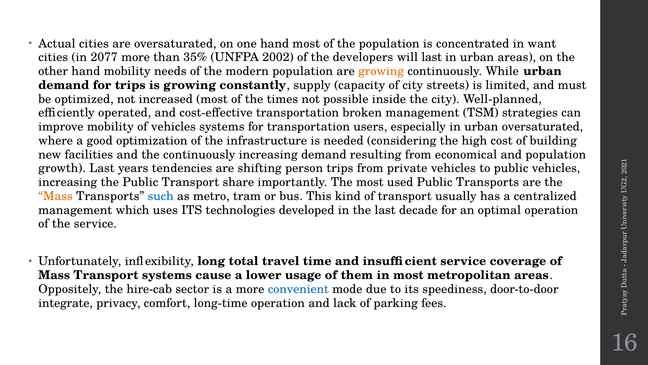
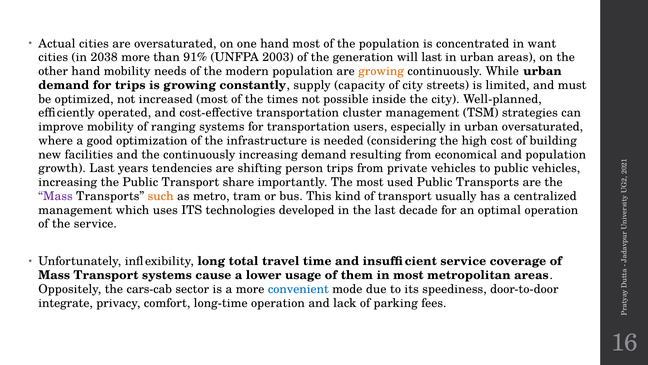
2077: 2077 -> 2038
35%: 35% -> 91%
2002: 2002 -> 2003
developers: developers -> generation
broken: broken -> cluster
of vehicles: vehicles -> ranging
Mass at (56, 196) colour: orange -> purple
such colour: blue -> orange
hire-cab: hire-cab -> cars-cab
